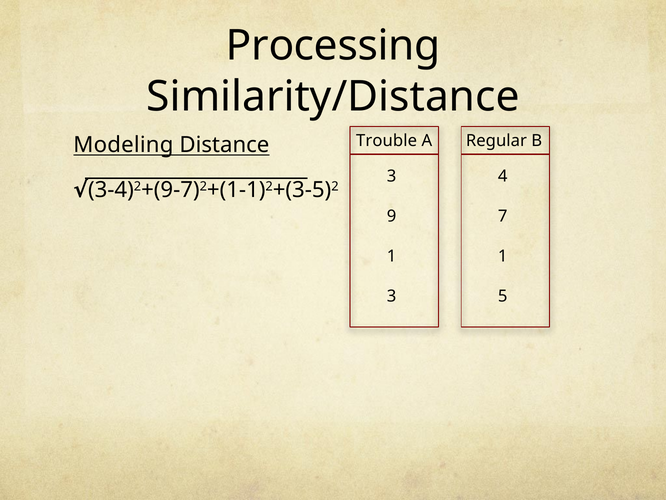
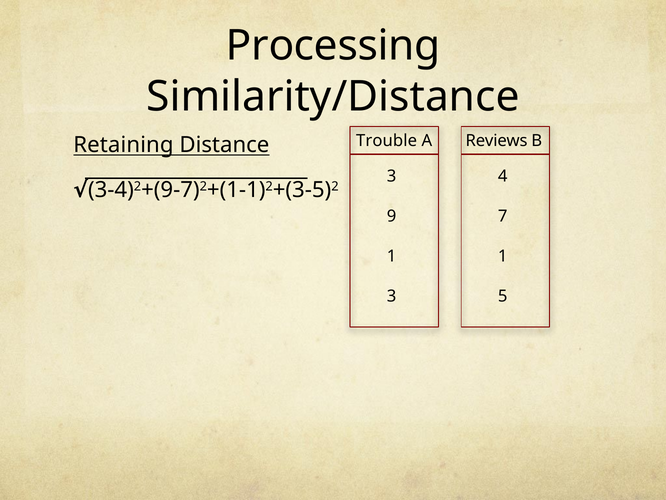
Regular: Regular -> Reviews
Modeling: Modeling -> Retaining
